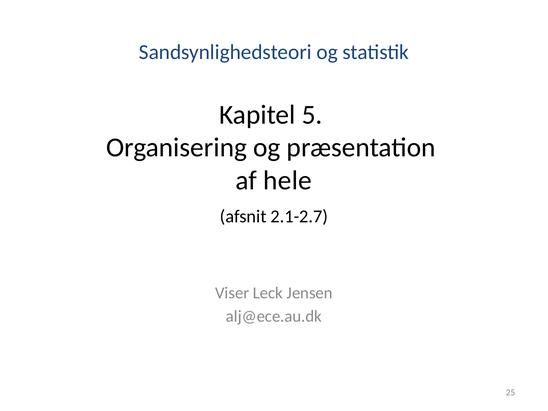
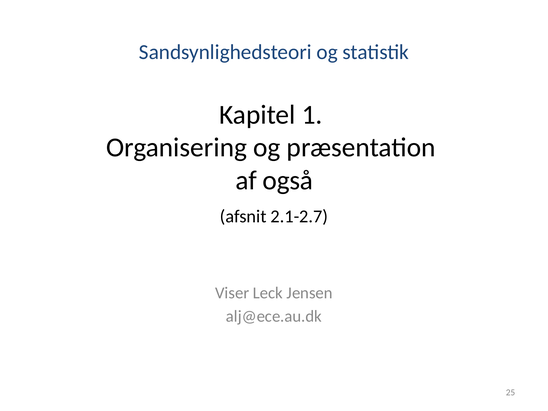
5: 5 -> 1
hele: hele -> også
